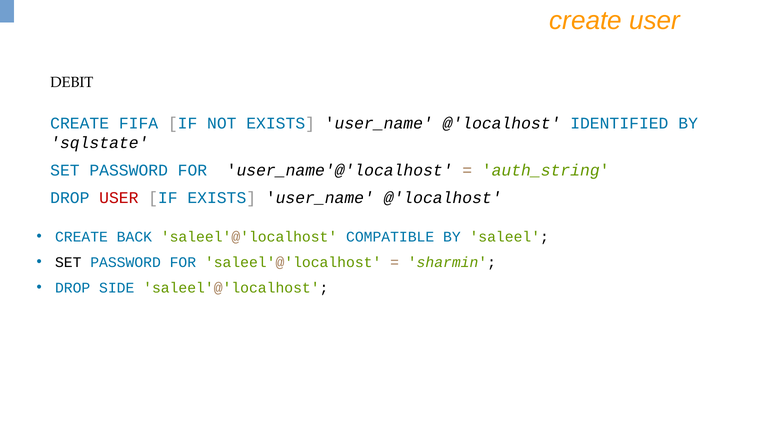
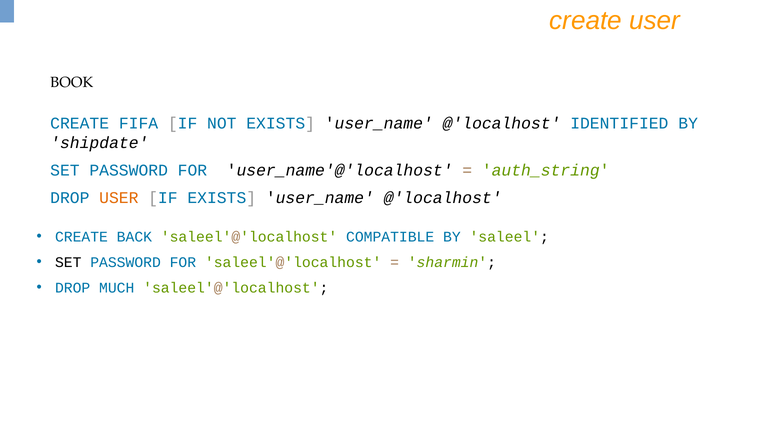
DEBIT: DEBIT -> BOOK
sqlstate: sqlstate -> shipdate
USER at (119, 198) colour: red -> orange
SIDE: SIDE -> MUCH
